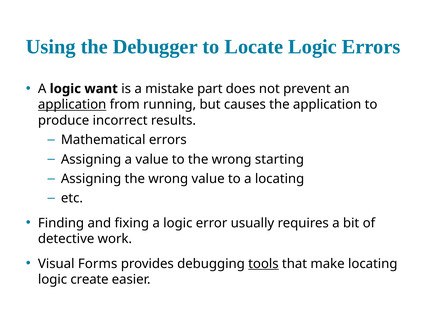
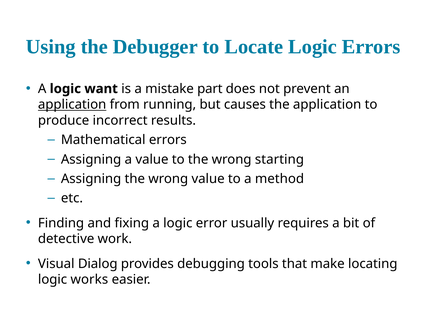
a locating: locating -> method
Forms: Forms -> Dialog
tools underline: present -> none
create: create -> works
